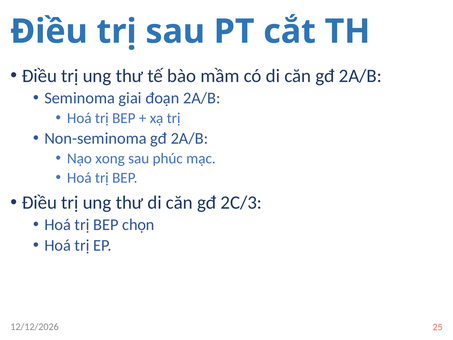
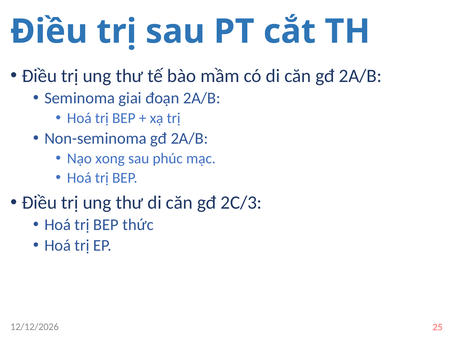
chọn: chọn -> thức
